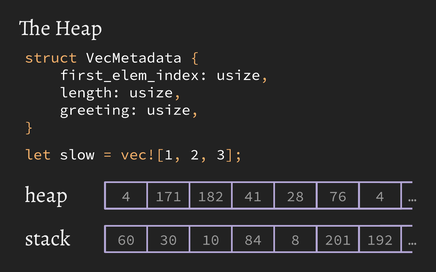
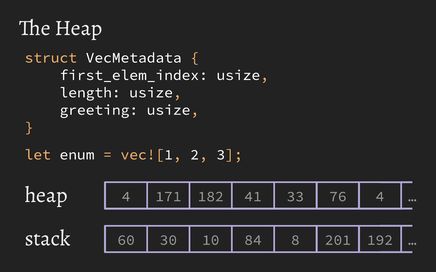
slow: slow -> enum
28: 28 -> 33
